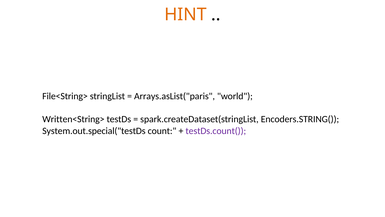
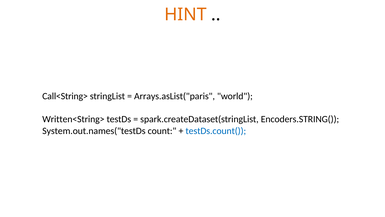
File<String>: File<String> -> Call<String>
System.out.special("testDs: System.out.special("testDs -> System.out.names("testDs
testDs.count( colour: purple -> blue
